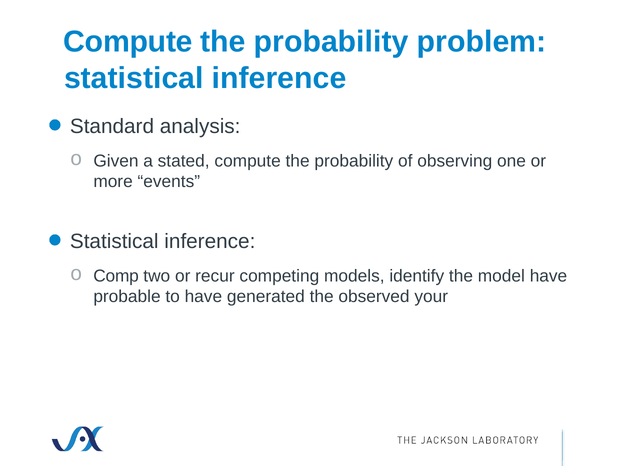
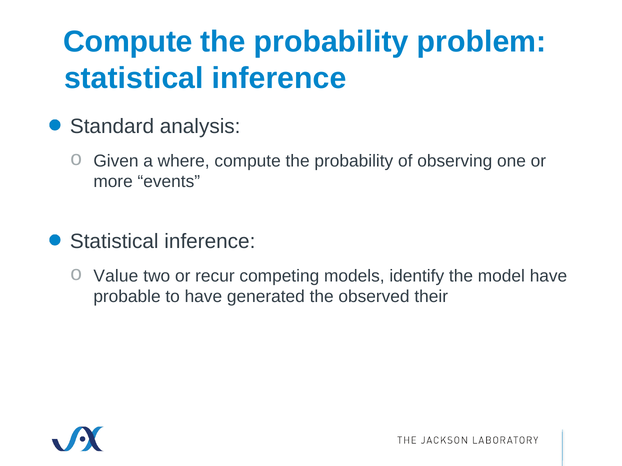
stated: stated -> where
Comp: Comp -> Value
your: your -> their
